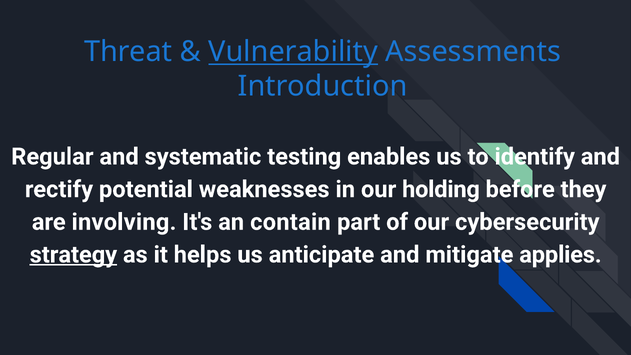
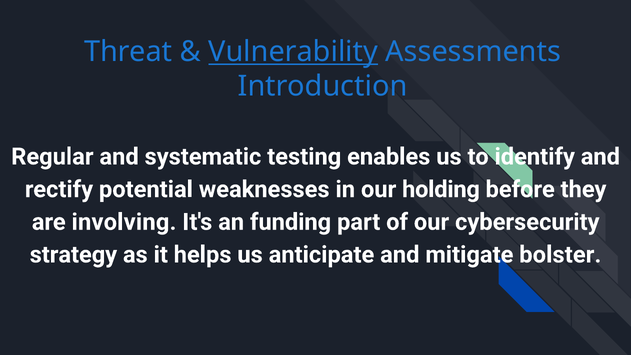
contain: contain -> funding
strategy underline: present -> none
applies: applies -> bolster
